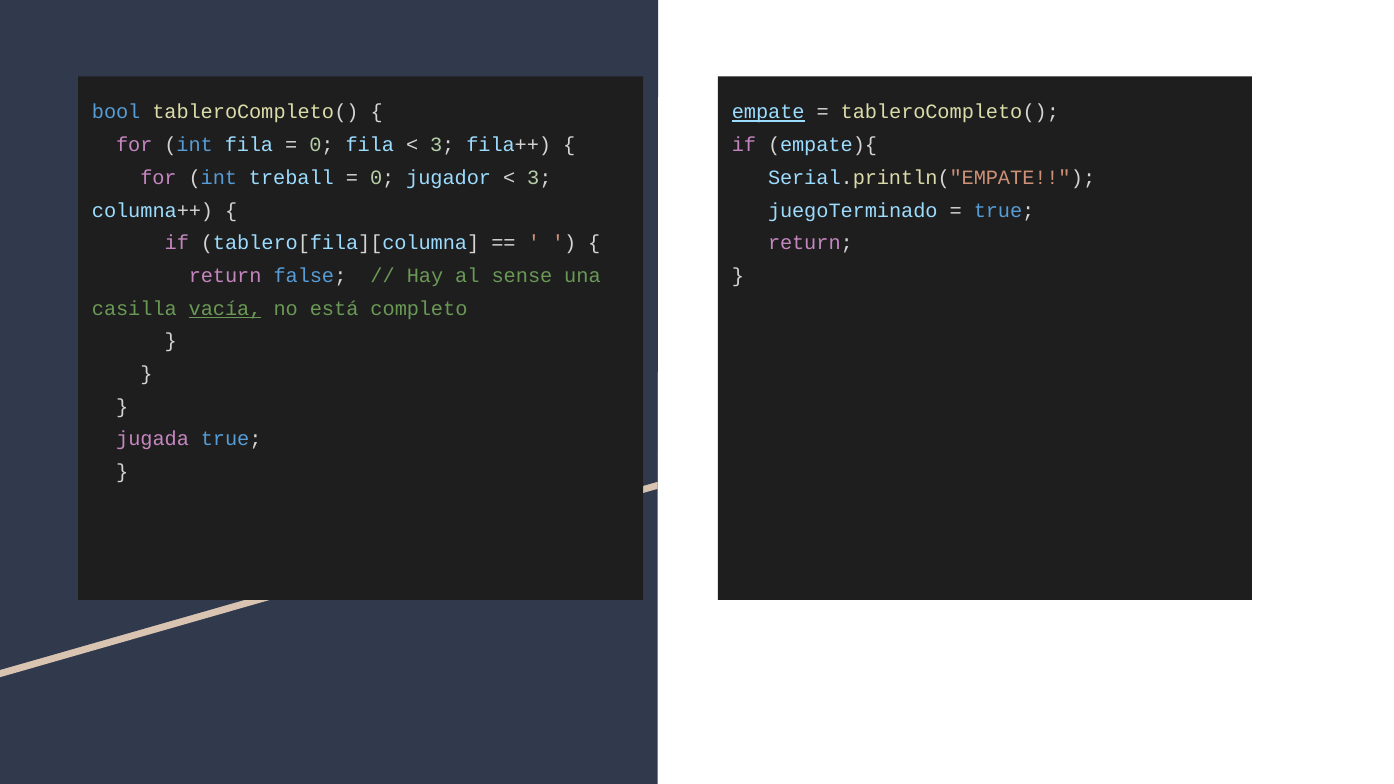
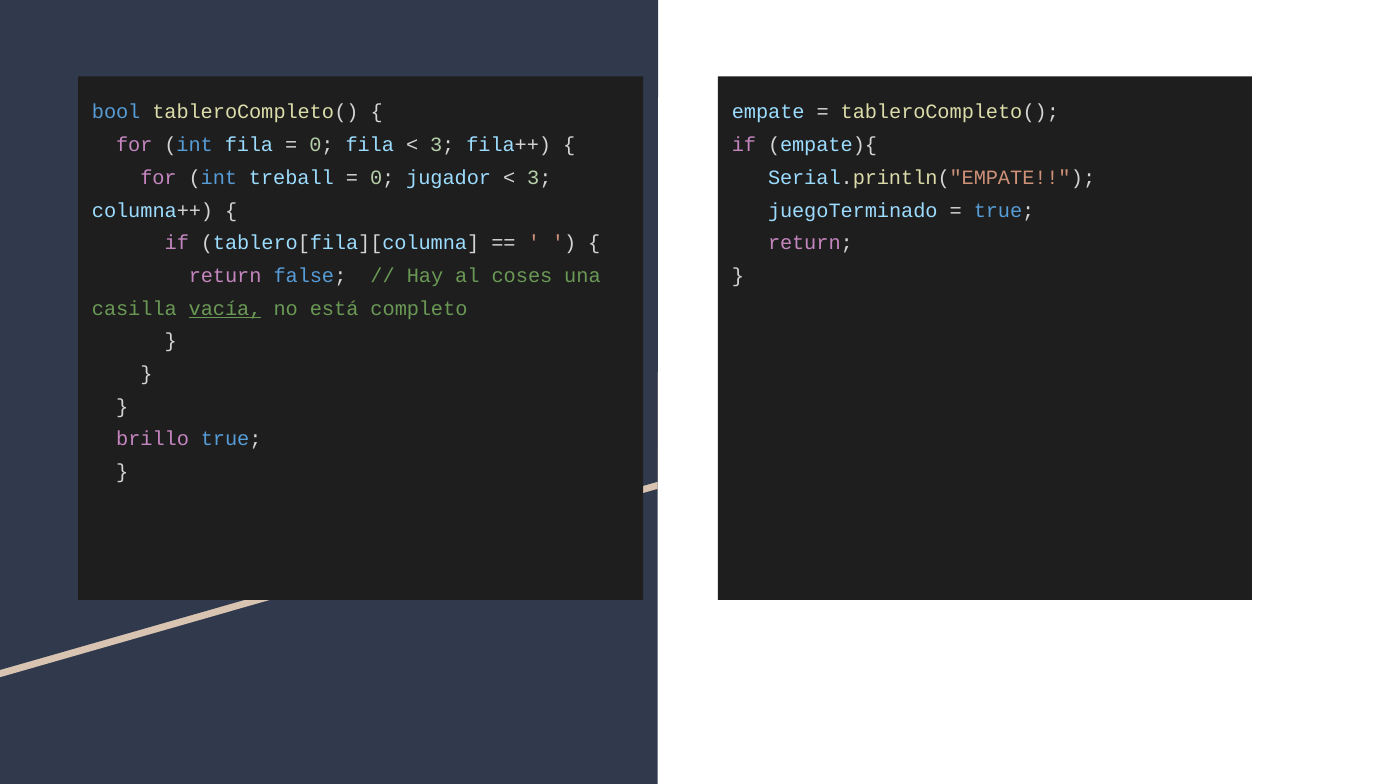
empate underline: present -> none
sense: sense -> coses
jugada: jugada -> brillo
